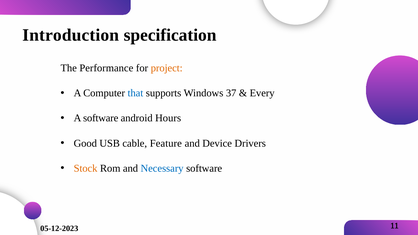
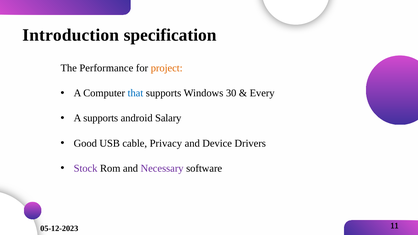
37: 37 -> 30
A software: software -> supports
Hours: Hours -> Salary
Feature: Feature -> Privacy
Stock colour: orange -> purple
Necessary colour: blue -> purple
